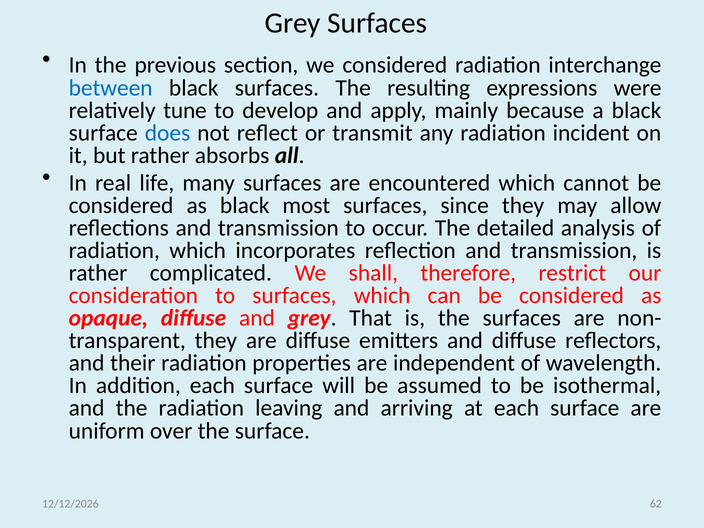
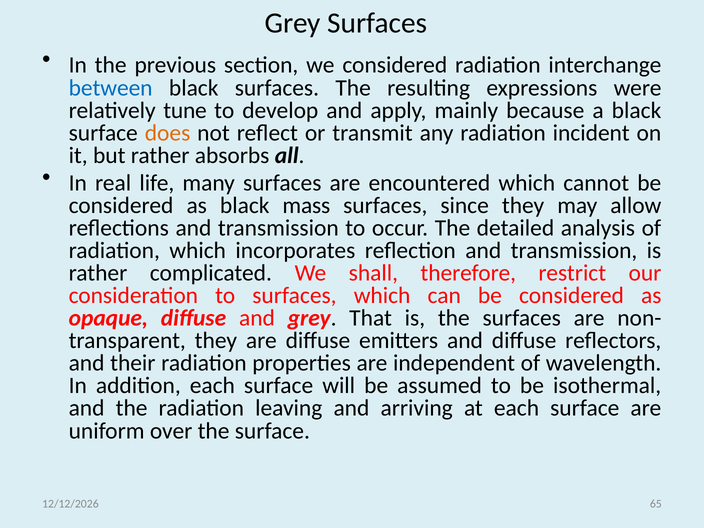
does colour: blue -> orange
most: most -> mass
62: 62 -> 65
